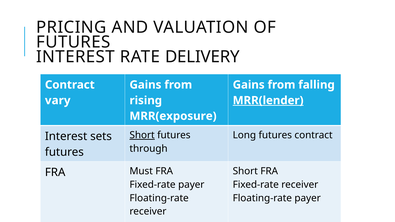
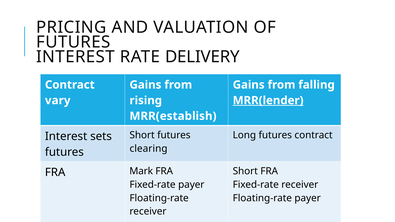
MRR(exposure: MRR(exposure -> MRR(establish
Short at (142, 135) underline: present -> none
through: through -> clearing
Must: Must -> Mark
